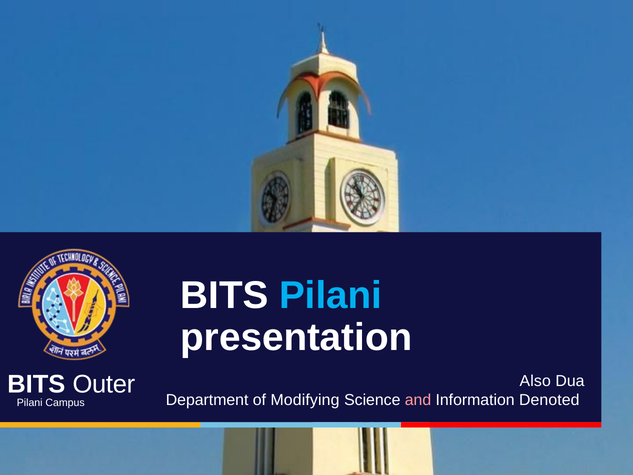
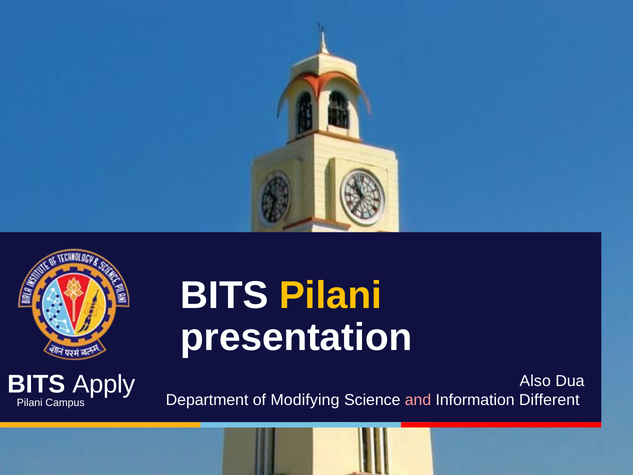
Pilani at (331, 295) colour: light blue -> yellow
Outer: Outer -> Apply
Denoted: Denoted -> Different
